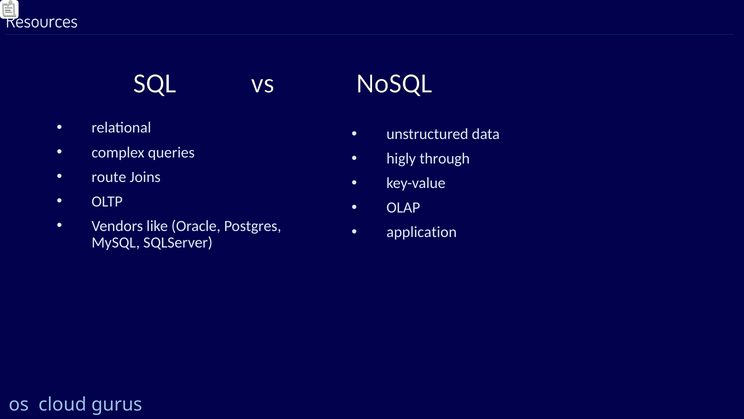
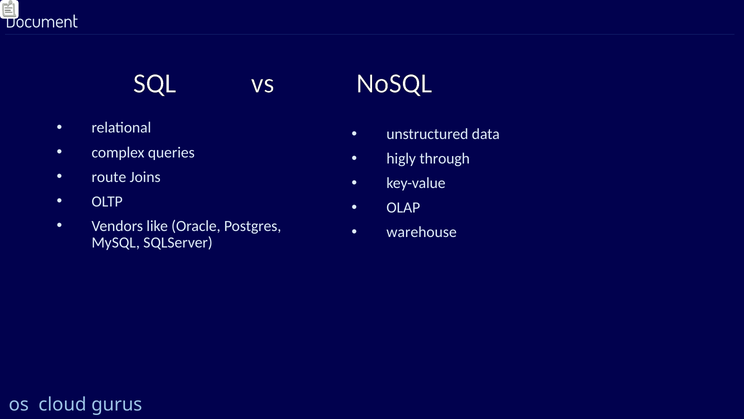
Resources: Resources -> Document
application: application -> warehouse
